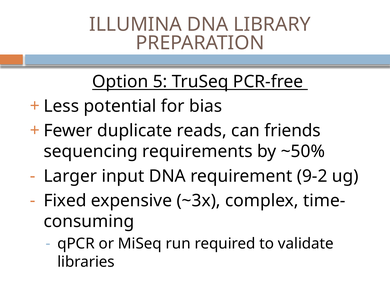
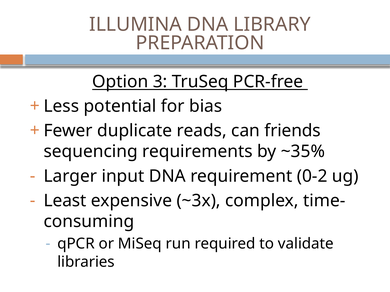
5: 5 -> 3
~50%: ~50% -> ~35%
9-2: 9-2 -> 0-2
Fixed: Fixed -> Least
